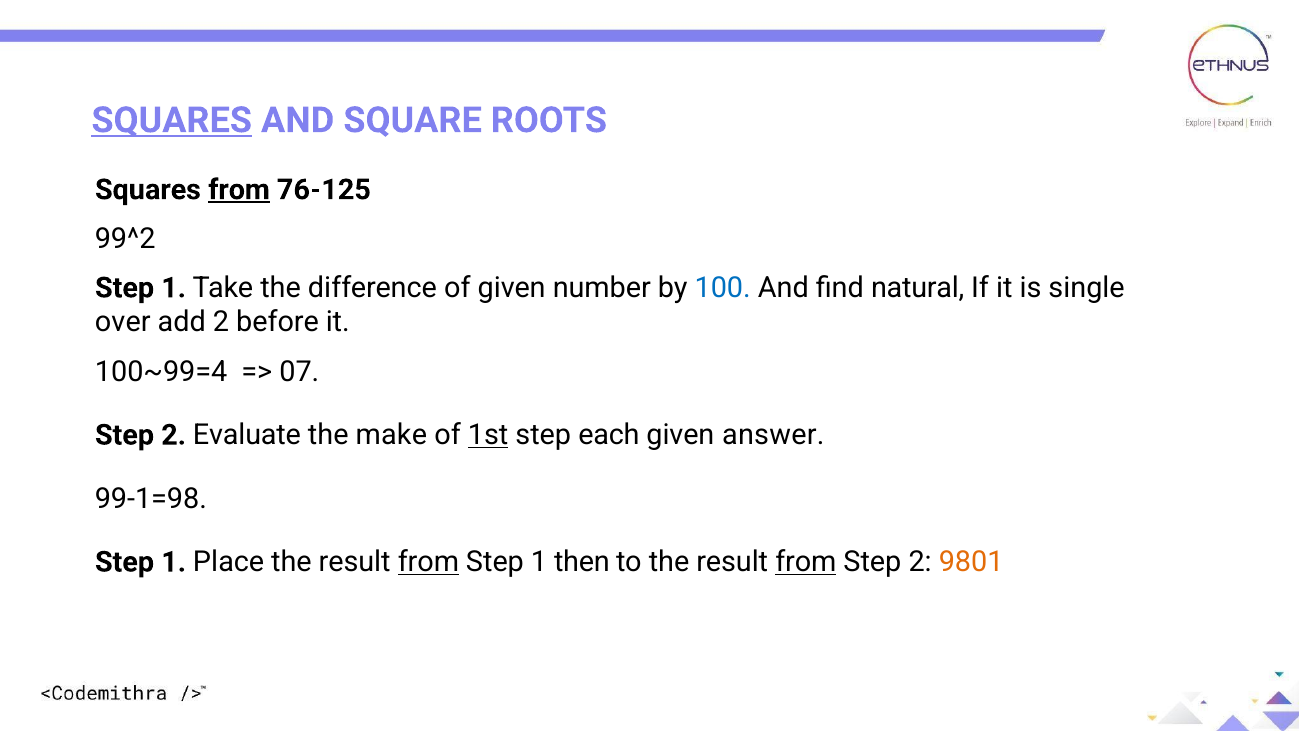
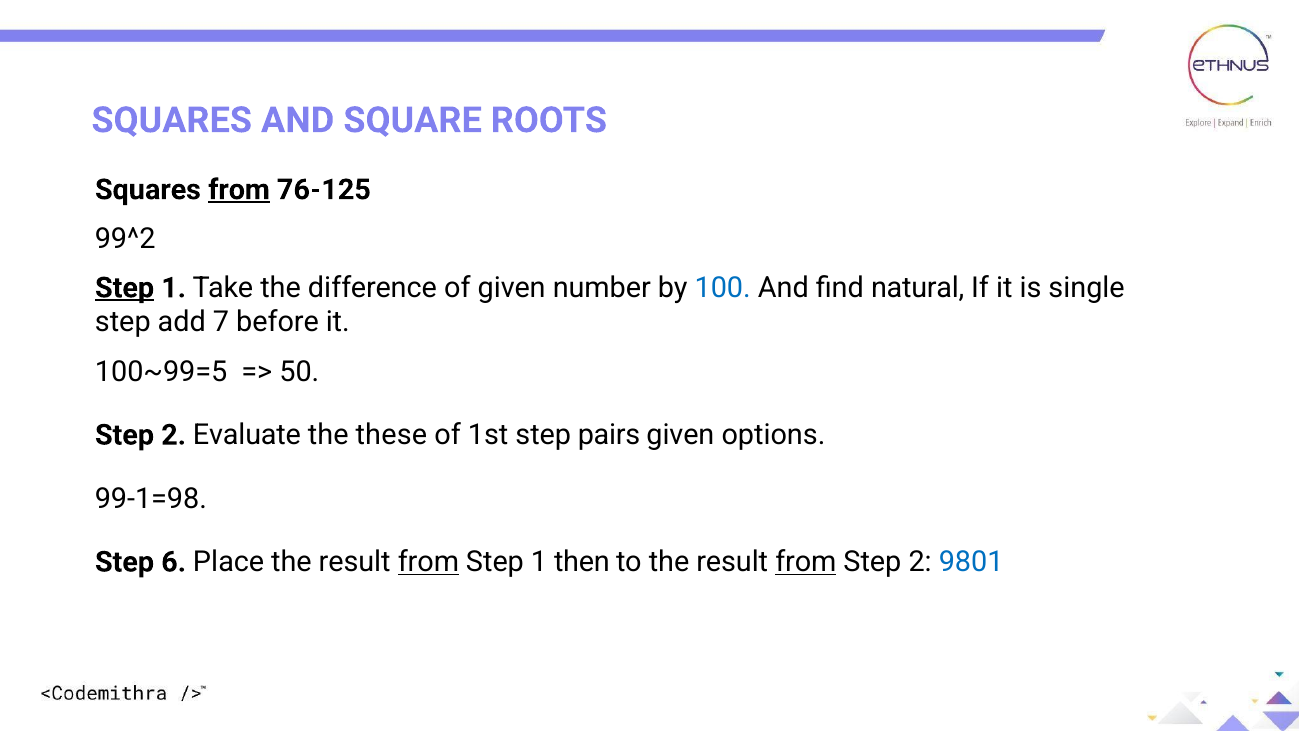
SQUARES at (172, 120) underline: present -> none
Step at (125, 288) underline: none -> present
over at (123, 322): over -> step
add 2: 2 -> 7
100~99=4: 100~99=4 -> 100~99=5
07: 07 -> 50
make: make -> these
1st underline: present -> none
each: each -> pairs
answer: answer -> options
1 at (174, 562): 1 -> 6
9801 colour: orange -> blue
